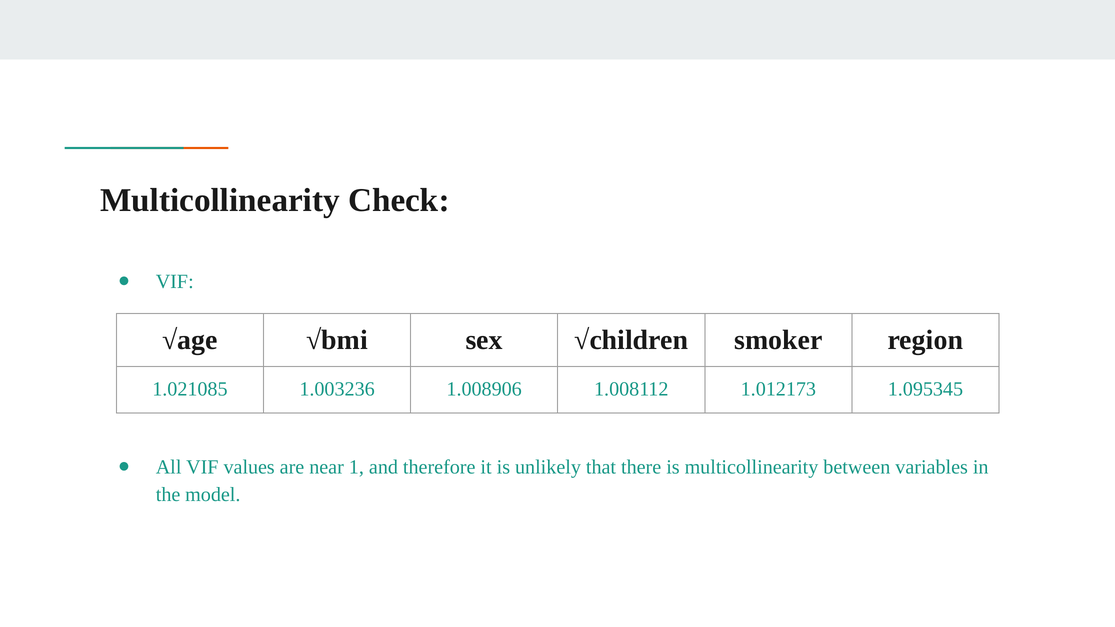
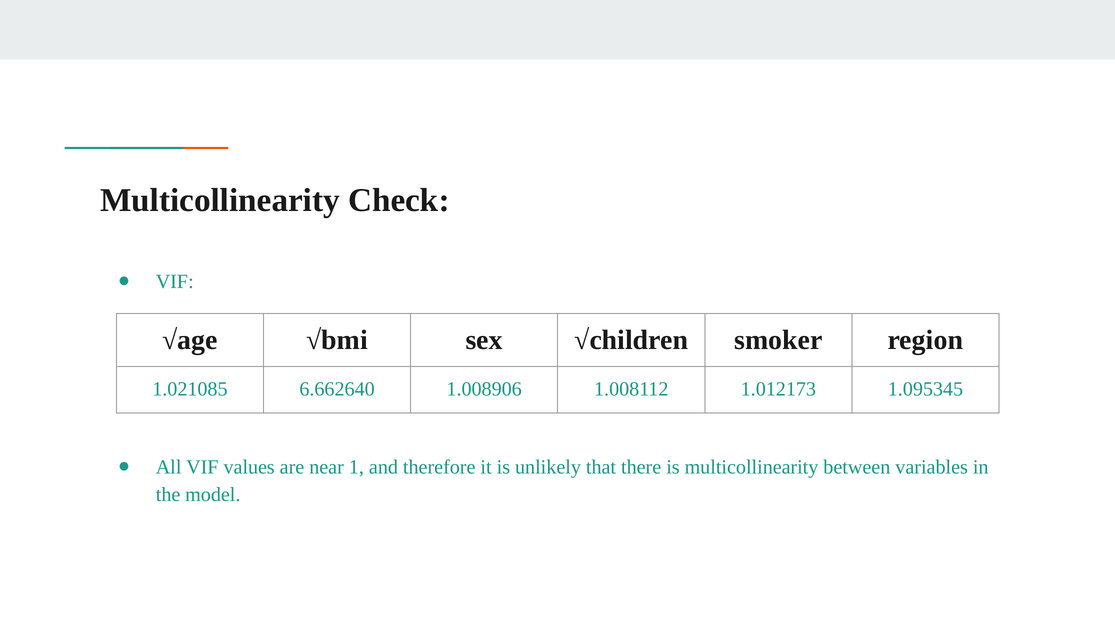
1.003236: 1.003236 -> 6.662640
